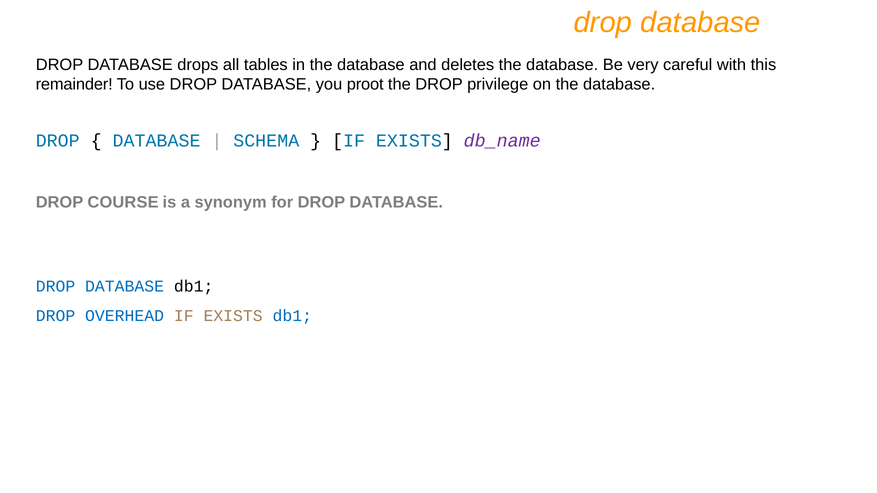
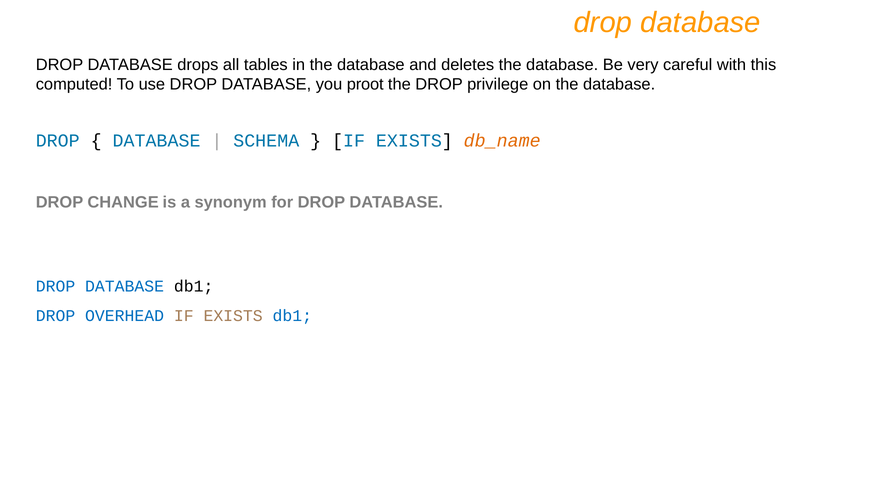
remainder: remainder -> computed
db_name colour: purple -> orange
COURSE: COURSE -> CHANGE
